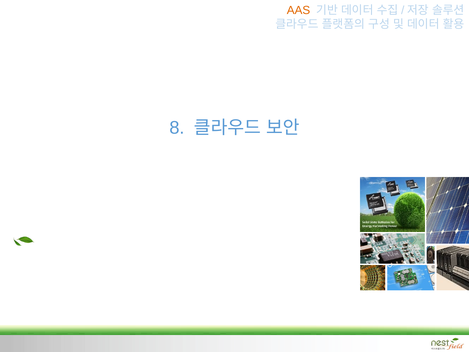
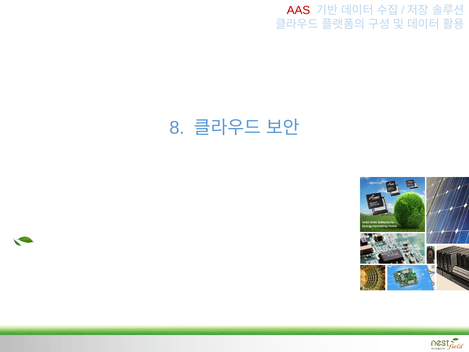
AAS colour: orange -> red
